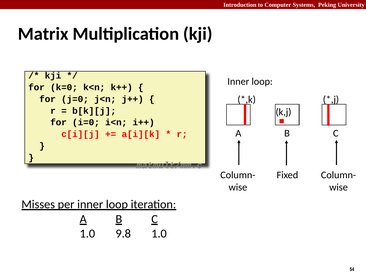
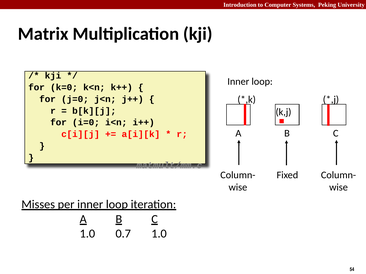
9.8: 9.8 -> 0.7
